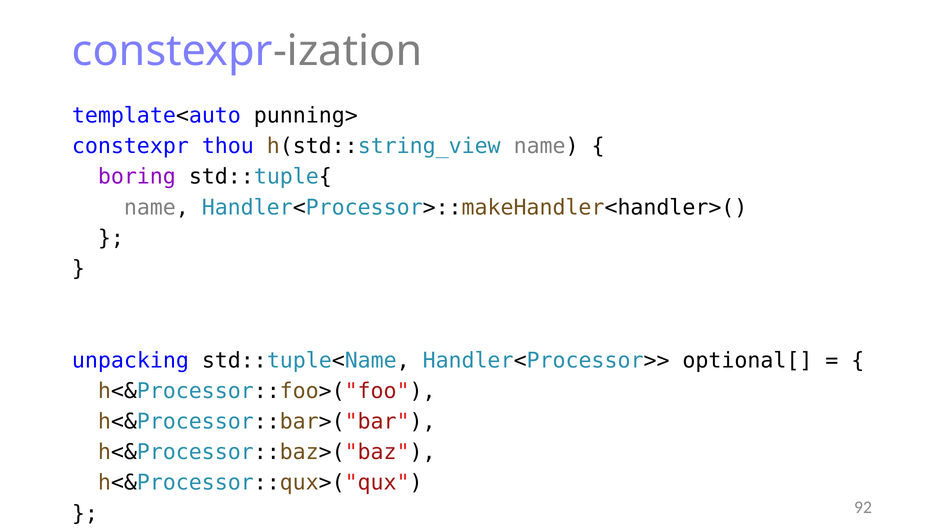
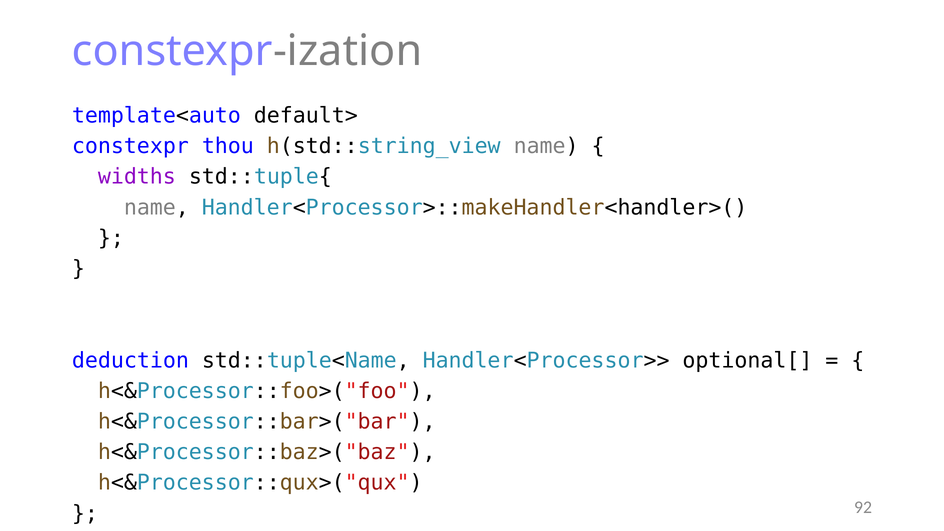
punning>: punning> -> default>
boring: boring -> widths
unpacking: unpacking -> deduction
